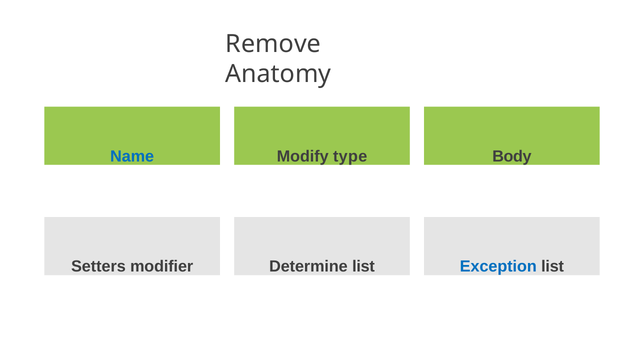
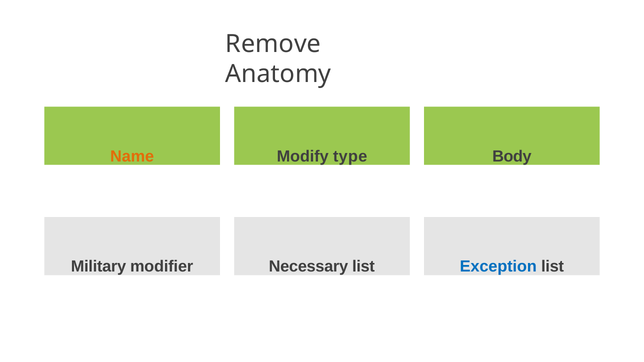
Name colour: blue -> orange
Setters: Setters -> Military
Determine: Determine -> Necessary
